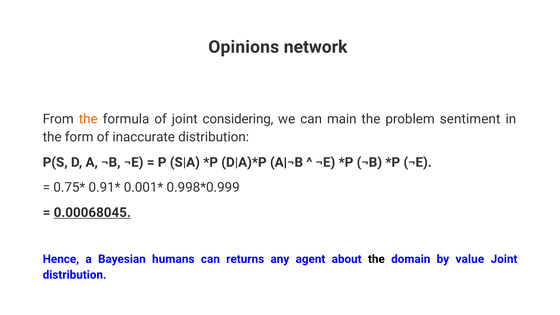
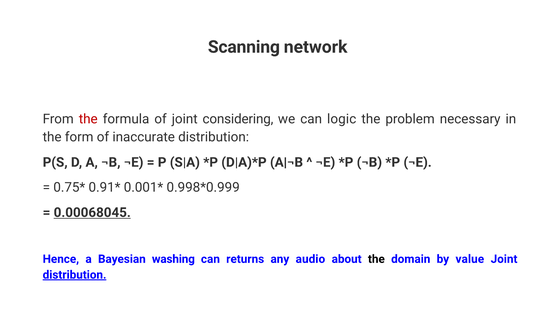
Opinions: Opinions -> Scanning
the at (88, 119) colour: orange -> red
main: main -> logic
sentiment: sentiment -> necessary
humans: humans -> washing
agent: agent -> audio
distribution at (75, 275) underline: none -> present
